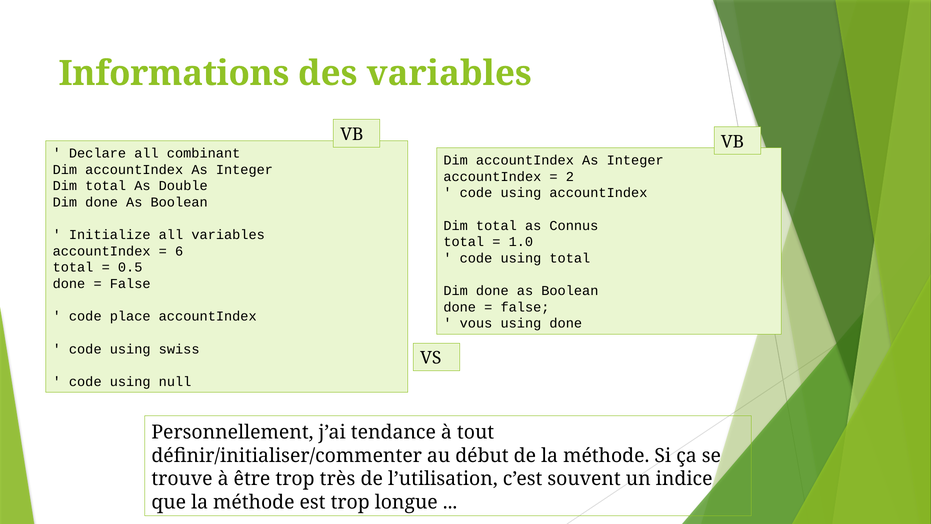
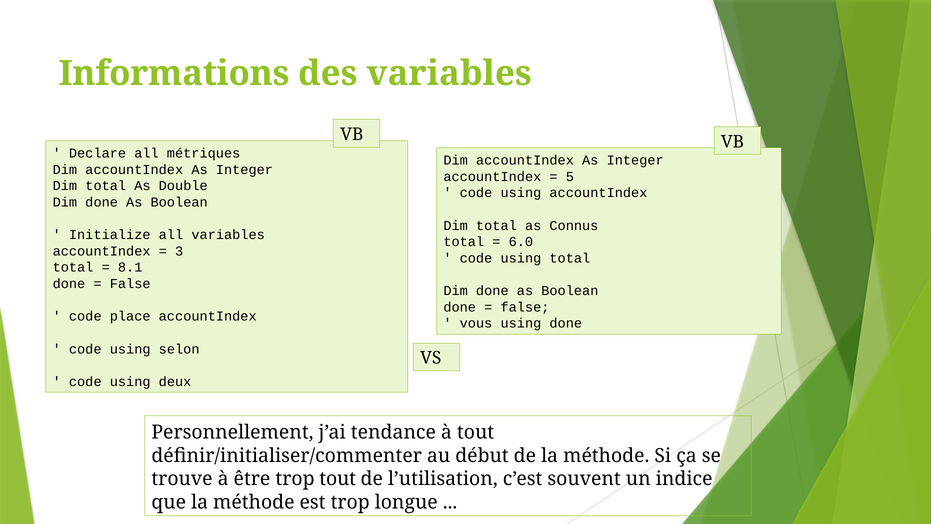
combinant: combinant -> métriques
2: 2 -> 5
1.0: 1.0 -> 6.0
6: 6 -> 3
0.5: 0.5 -> 8.1
swiss: swiss -> selon
null: null -> deux
trop très: très -> tout
